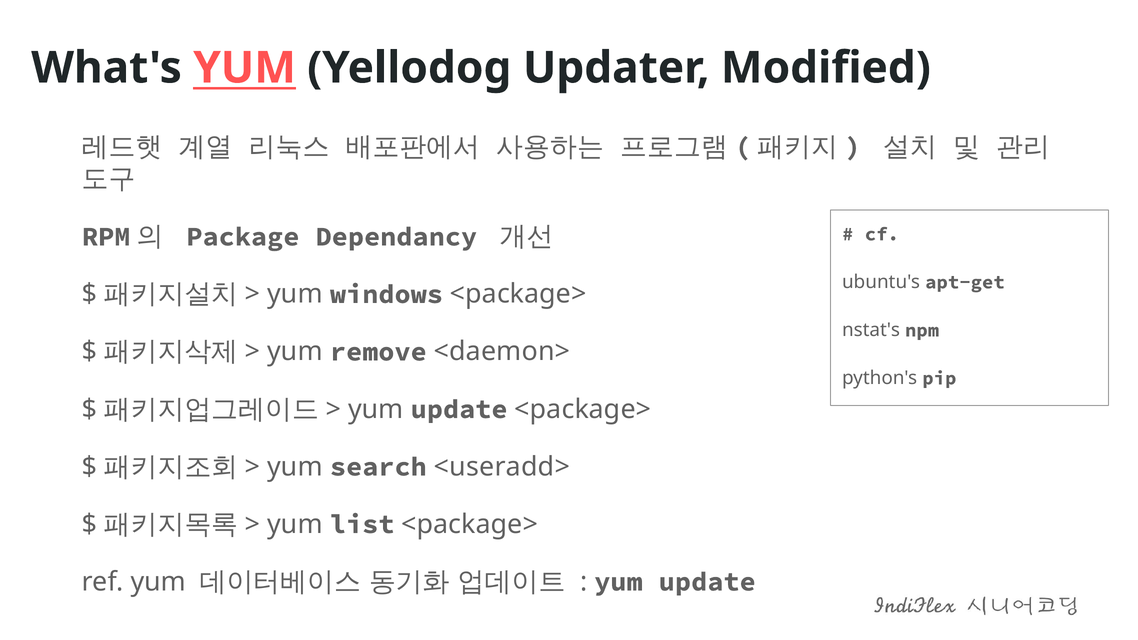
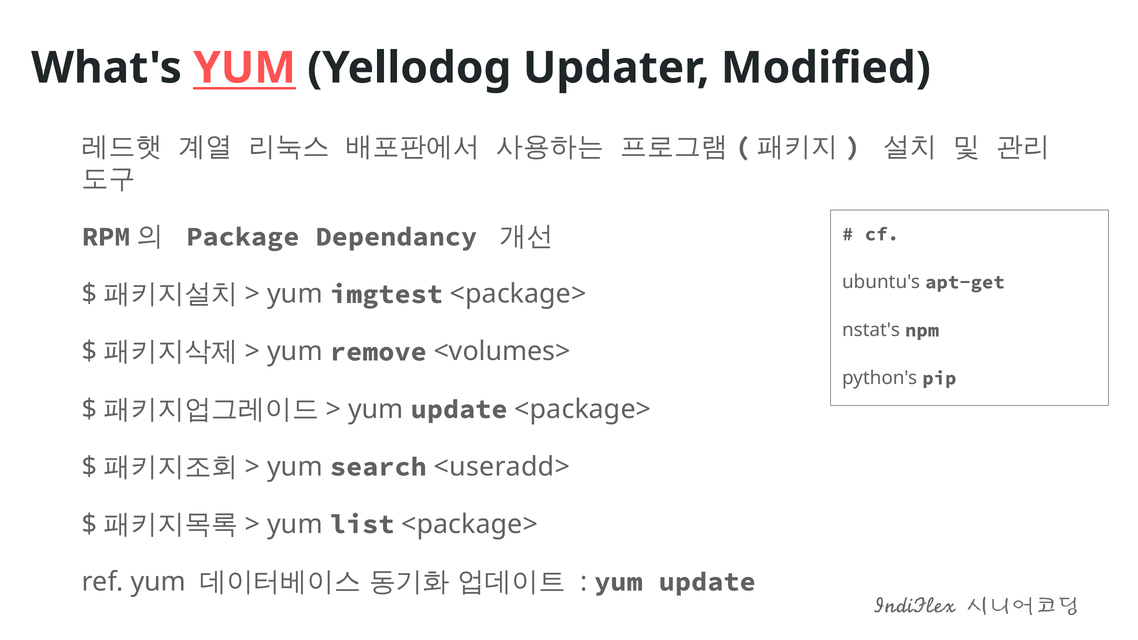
windows: windows -> imgtest
<daemon>: <daemon> -> <volumes>
